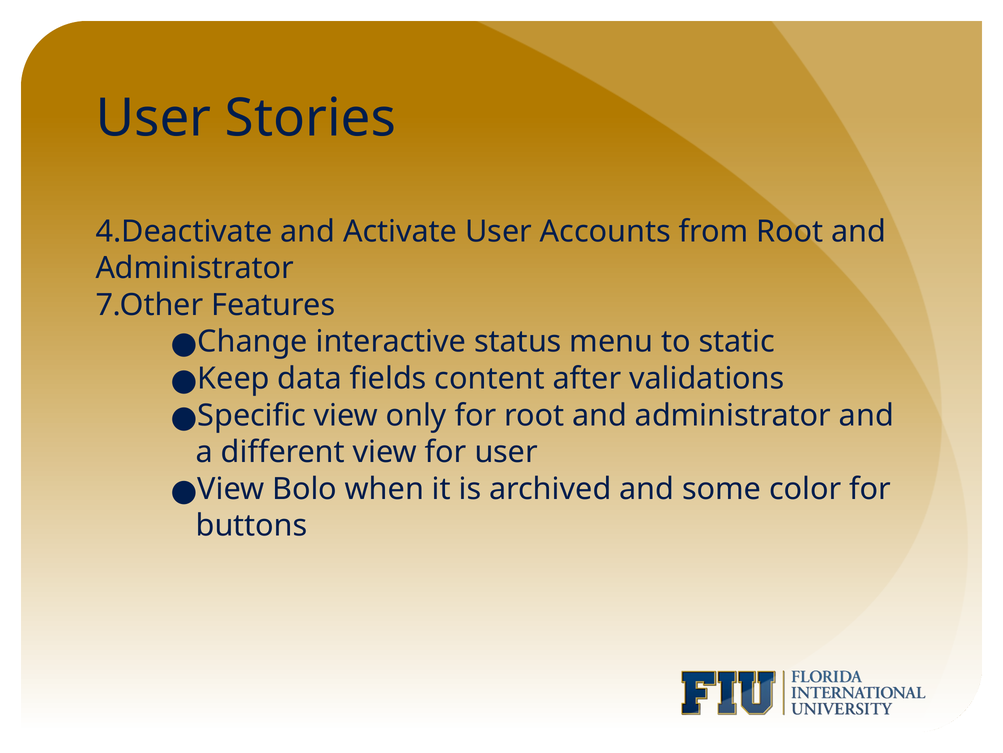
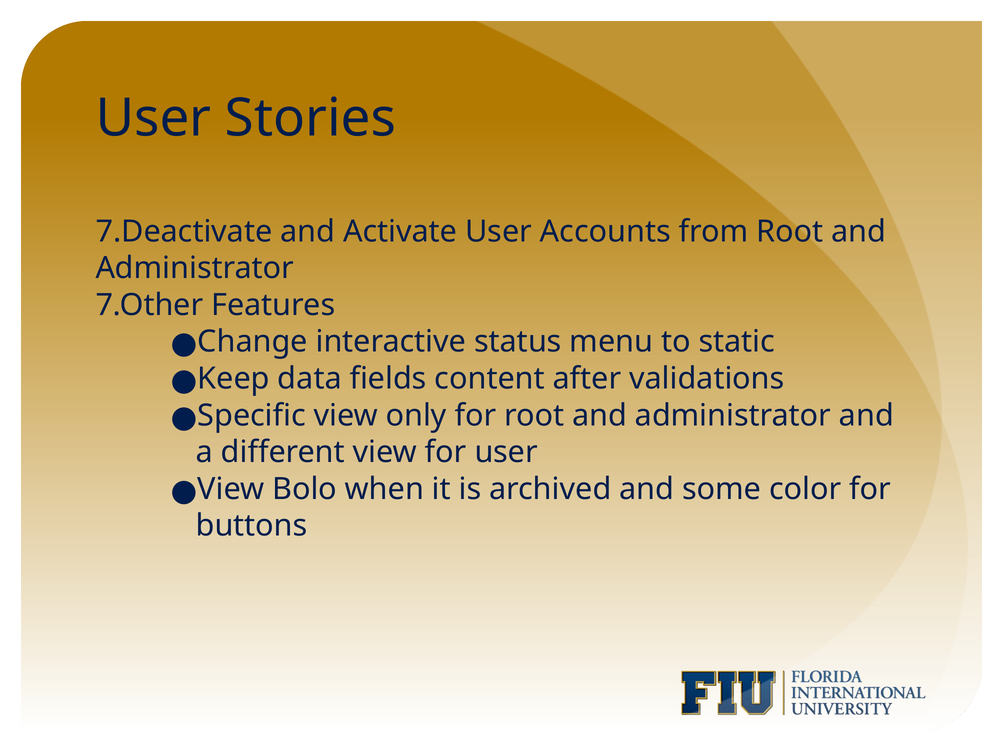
4.Deactivate: 4.Deactivate -> 7.Deactivate
